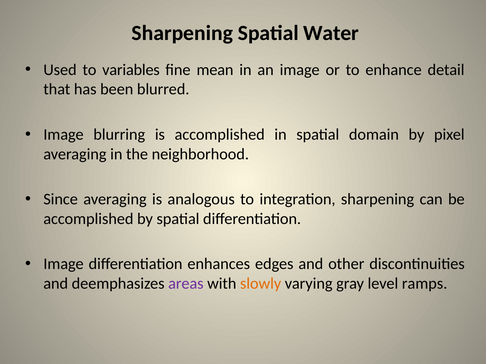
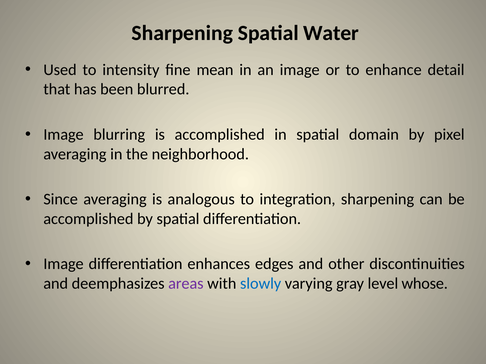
variables: variables -> intensity
slowly colour: orange -> blue
ramps: ramps -> whose
